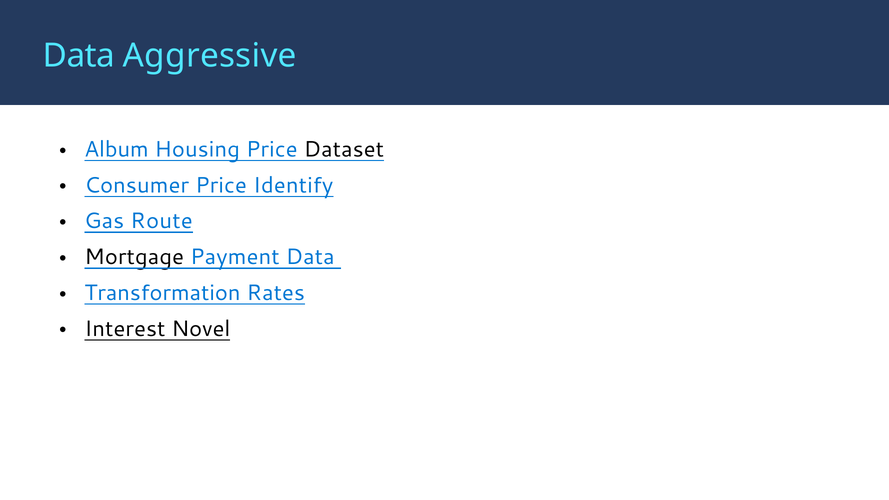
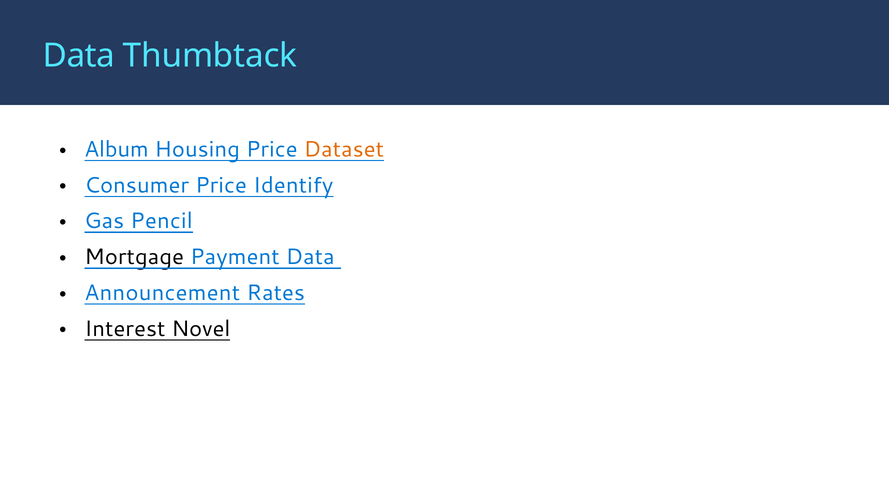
Aggressive: Aggressive -> Thumbtack
Dataset colour: black -> orange
Route: Route -> Pencil
Transformation: Transformation -> Announcement
